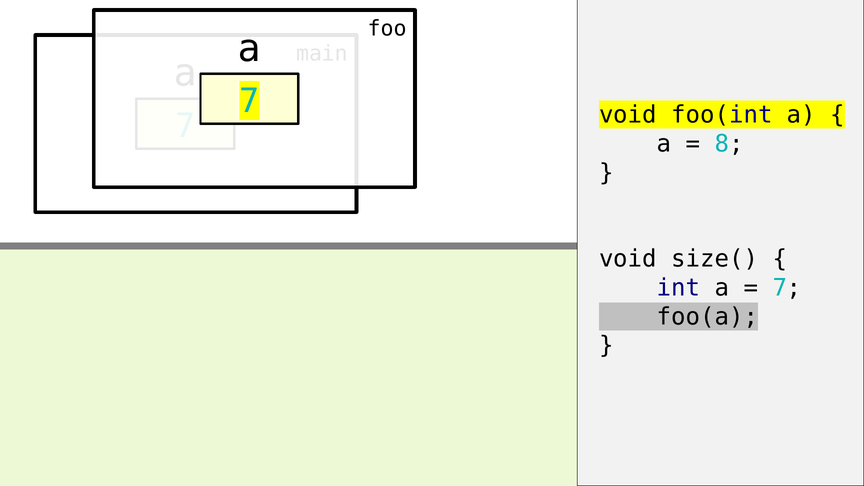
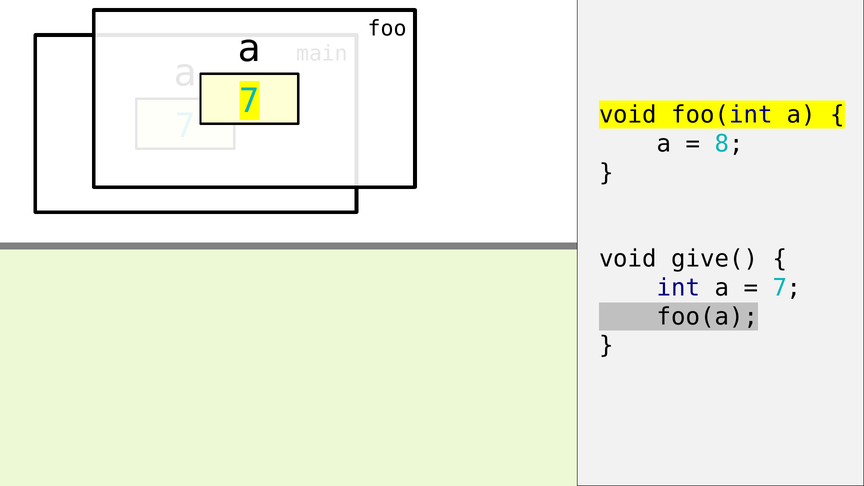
size(: size( -> give(
